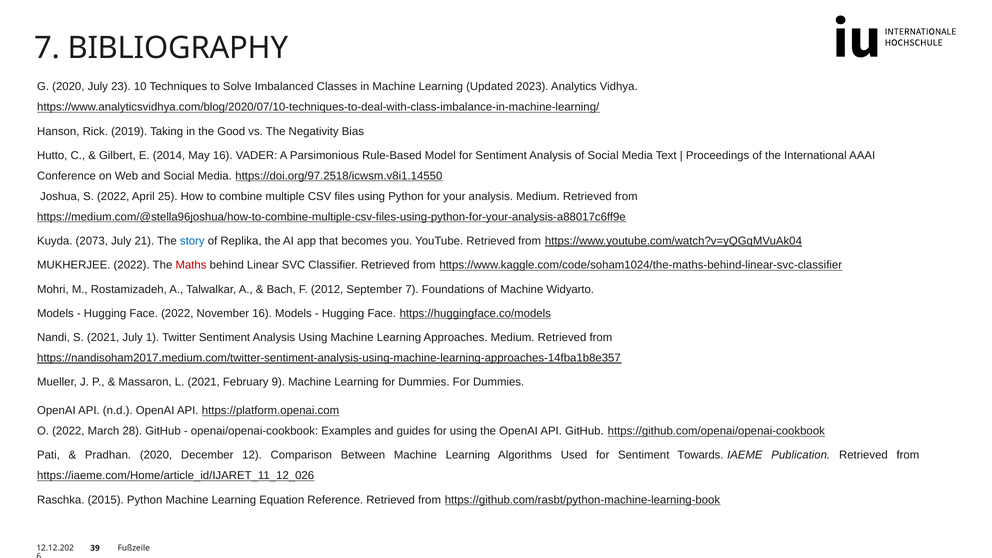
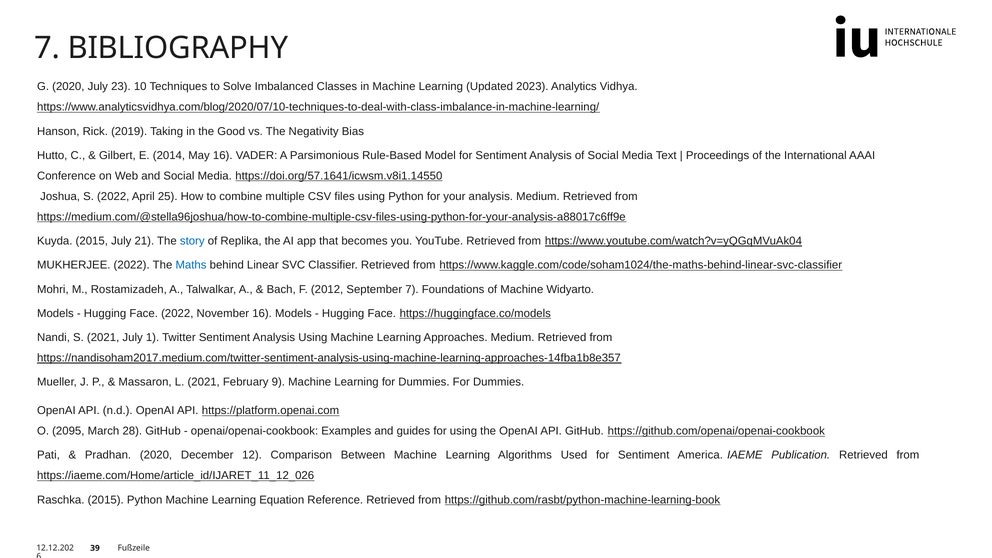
https://doi.org/97.2518/icwsm.v8i1.14550: https://doi.org/97.2518/icwsm.v8i1.14550 -> https://doi.org/57.1641/icwsm.v8i1.14550
Kuyda 2073: 2073 -> 2015
Maths colour: red -> blue
O 2022: 2022 -> 2095
Towards: Towards -> America
